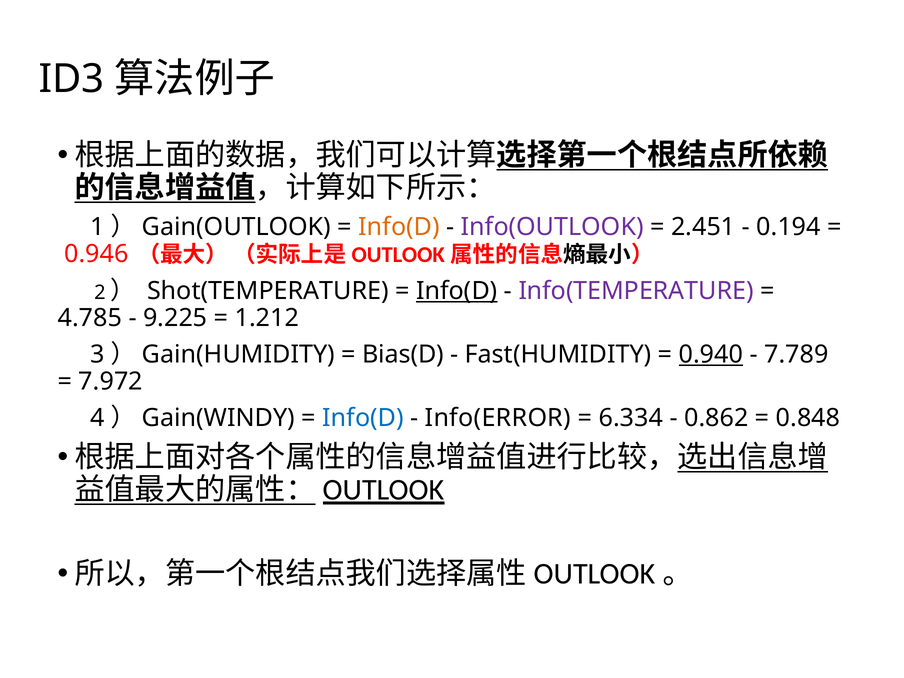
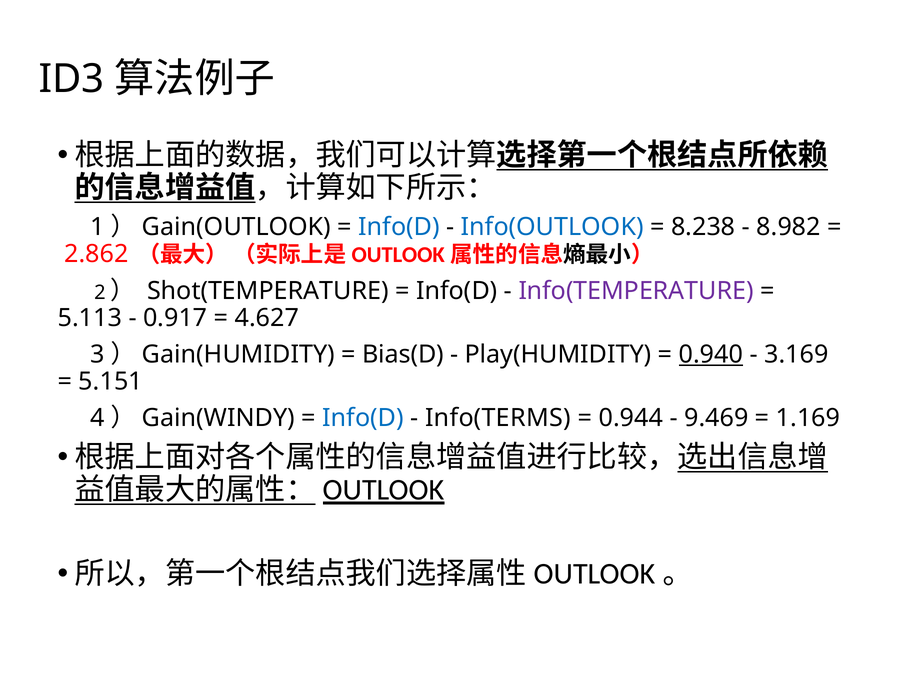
Info(D at (399, 227) colour: orange -> blue
Info(OUTLOOK colour: purple -> blue
2.451: 2.451 -> 8.238
0.194: 0.194 -> 8.982
0.946: 0.946 -> 2.862
Info(D at (457, 291) underline: present -> none
4.785: 4.785 -> 5.113
9.225: 9.225 -> 0.917
1.212: 1.212 -> 4.627
Fast(HUMIDITY: Fast(HUMIDITY -> Play(HUMIDITY
7.789: 7.789 -> 3.169
7.972: 7.972 -> 5.151
Info(ERROR: Info(ERROR -> Info(TERMS
6.334: 6.334 -> 0.944
0.862: 0.862 -> 9.469
0.848: 0.848 -> 1.169
